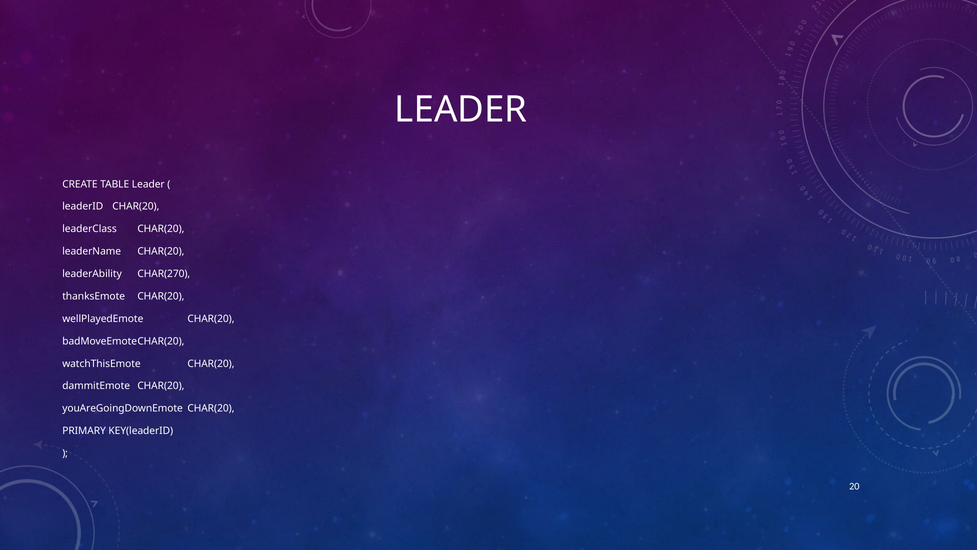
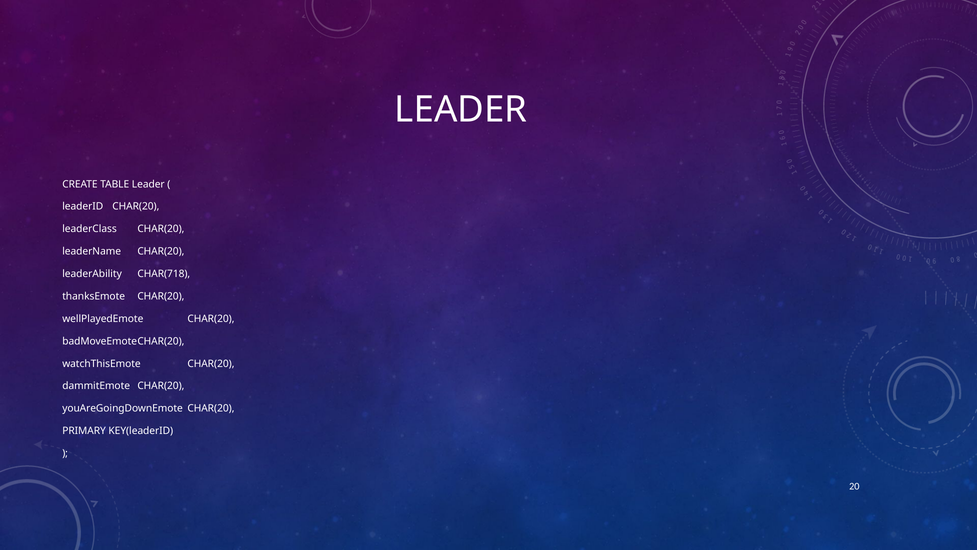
CHAR(270: CHAR(270 -> CHAR(718
